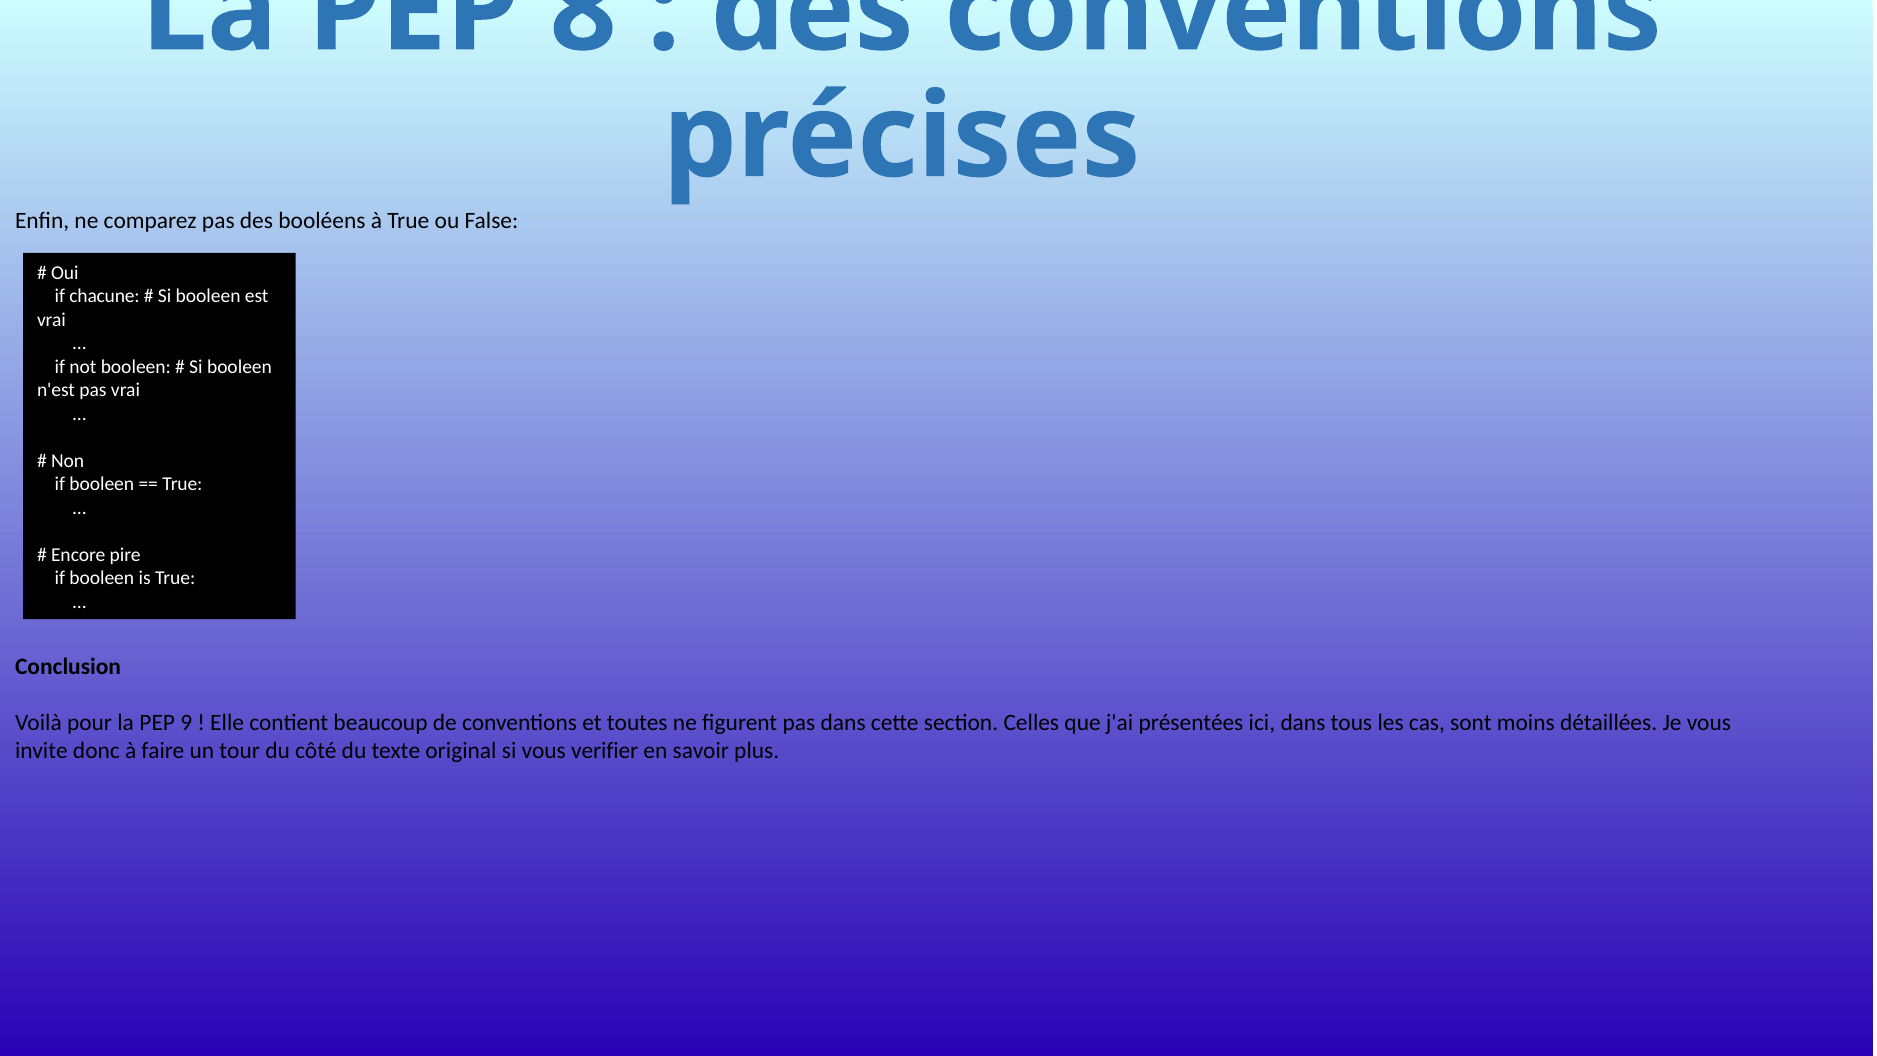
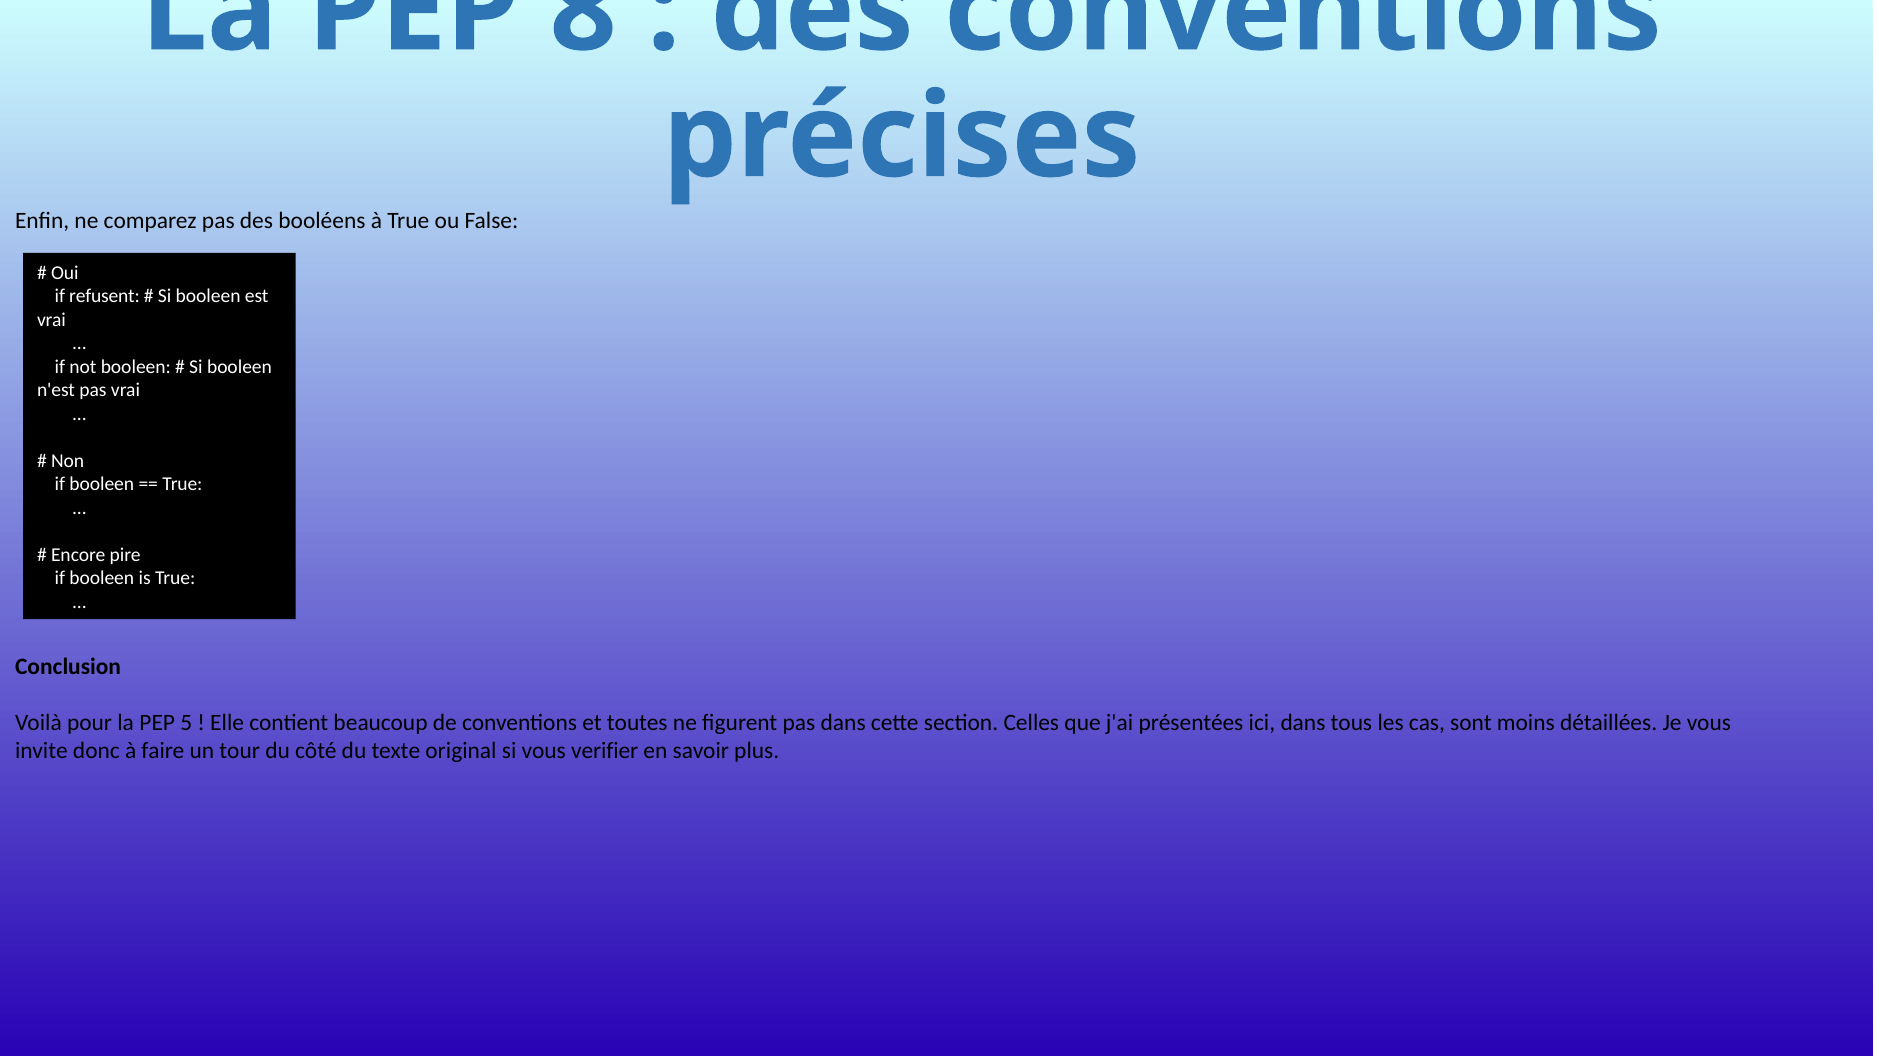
chacune: chacune -> refusent
9: 9 -> 5
